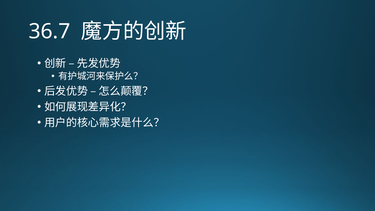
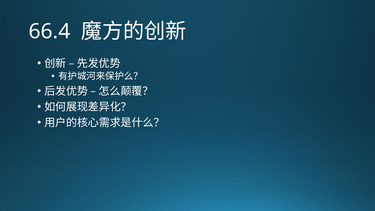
36.7: 36.7 -> 66.4
